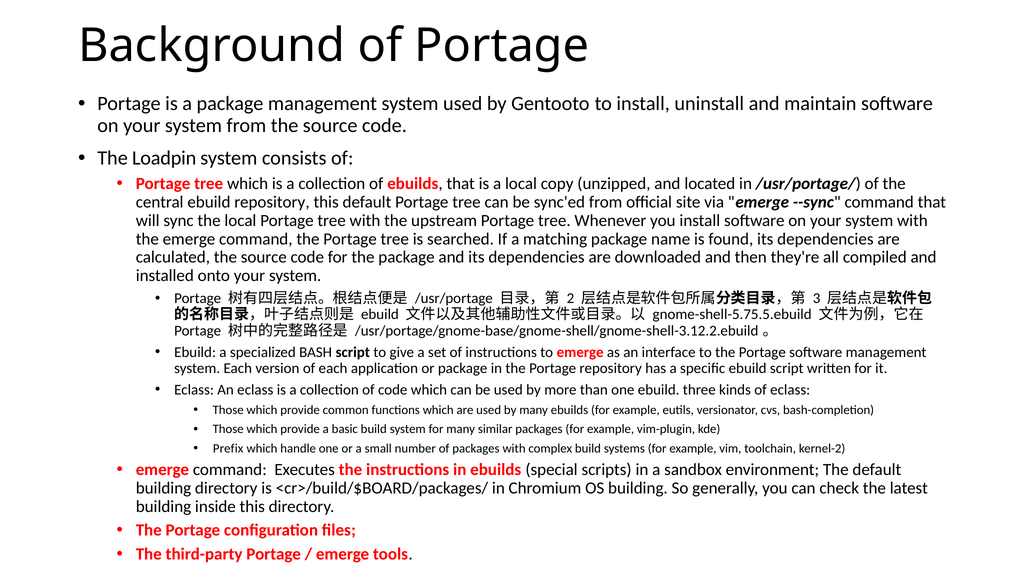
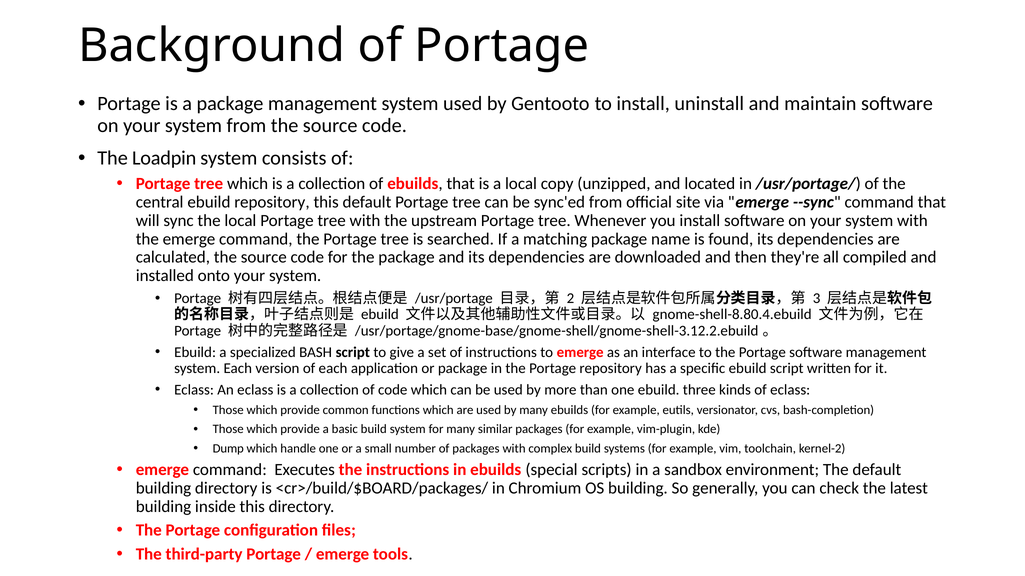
gnome-shell-5.75.5.ebuild: gnome-shell-5.75.5.ebuild -> gnome-shell-8.80.4.ebuild
Prefix: Prefix -> Dump
